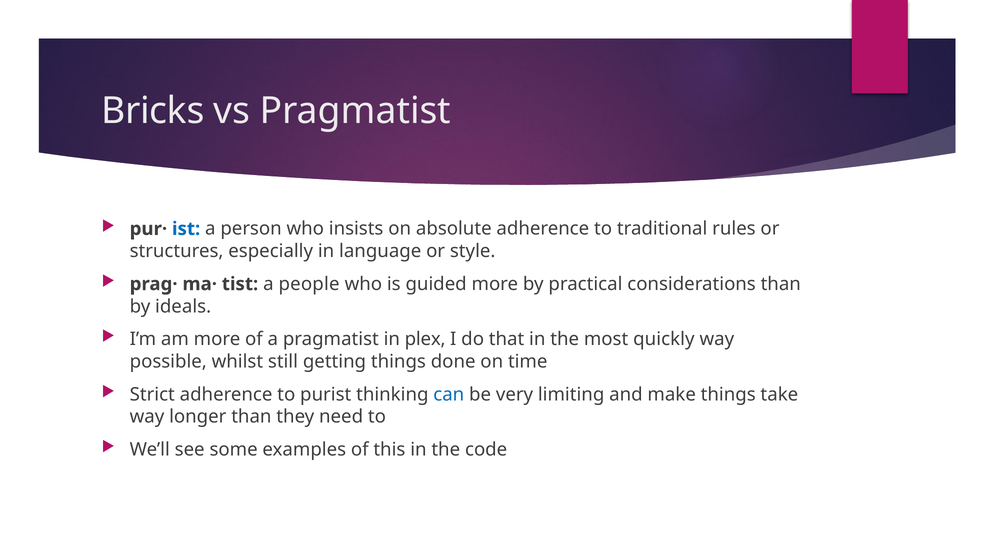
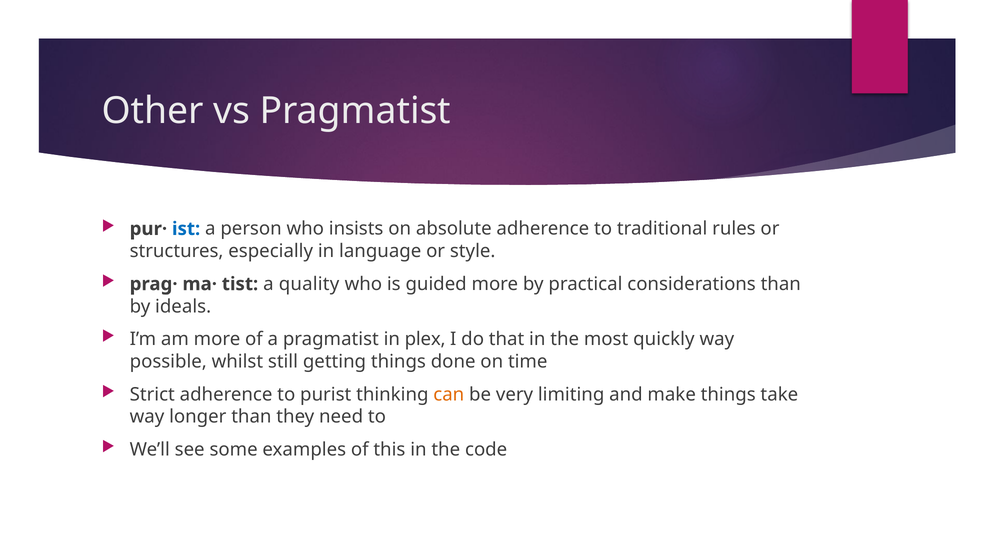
Bricks: Bricks -> Other
people: people -> quality
can colour: blue -> orange
